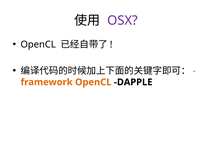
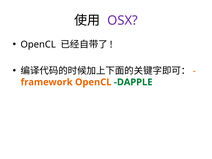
DAPPLE colour: black -> green
